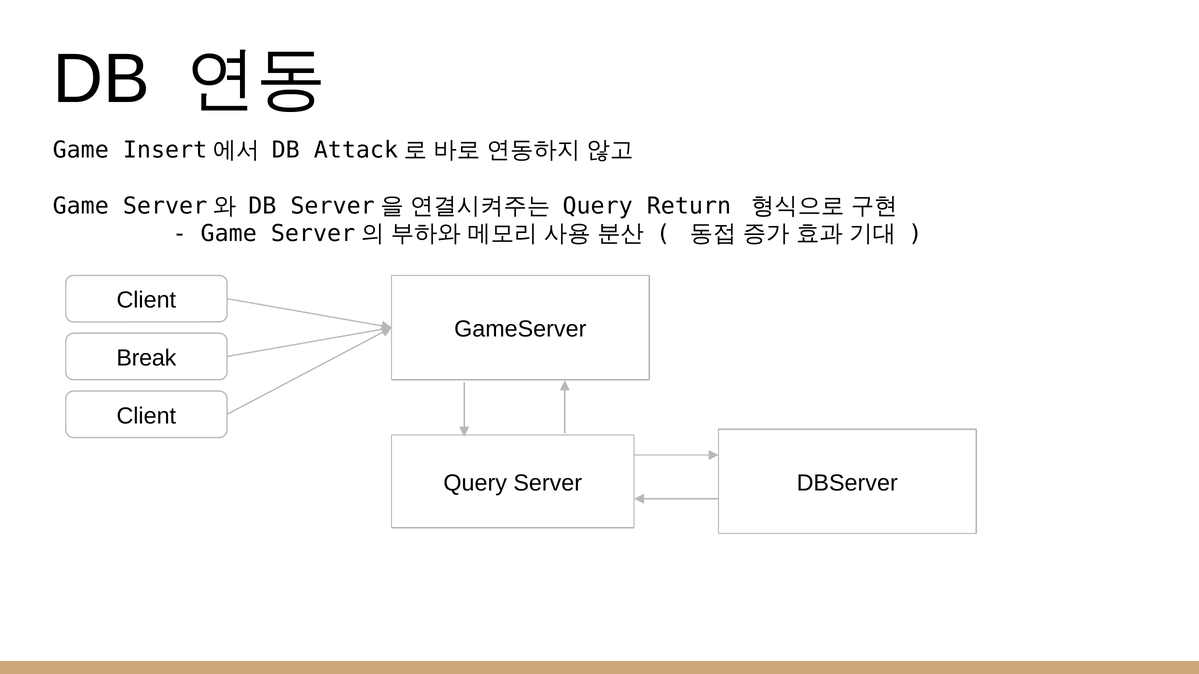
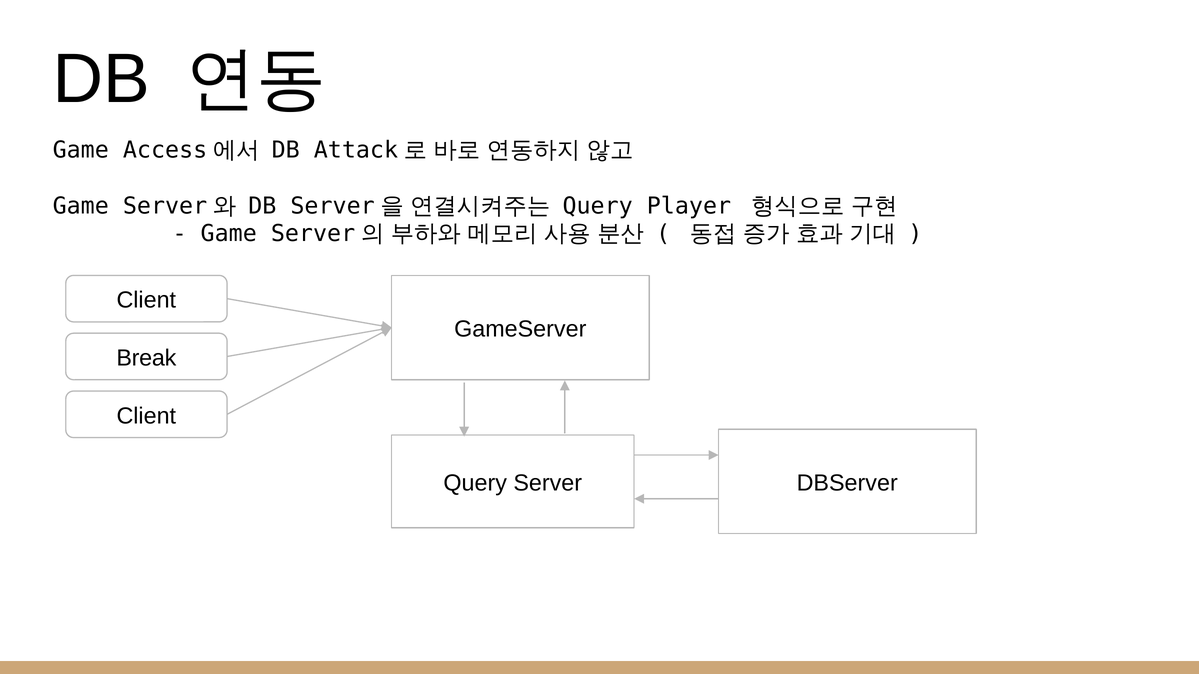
Insert: Insert -> Access
Return: Return -> Player
